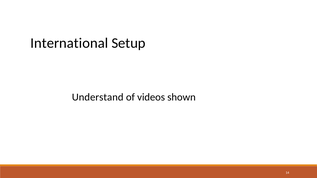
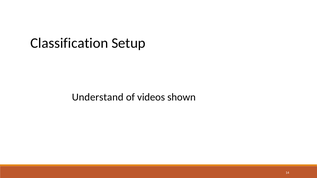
International: International -> Classification
